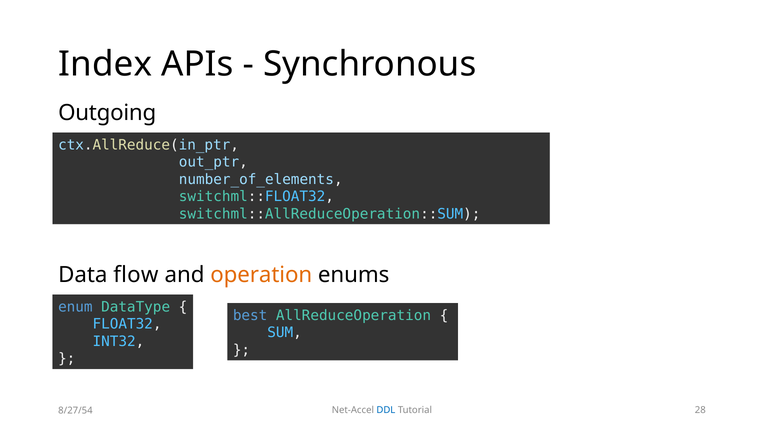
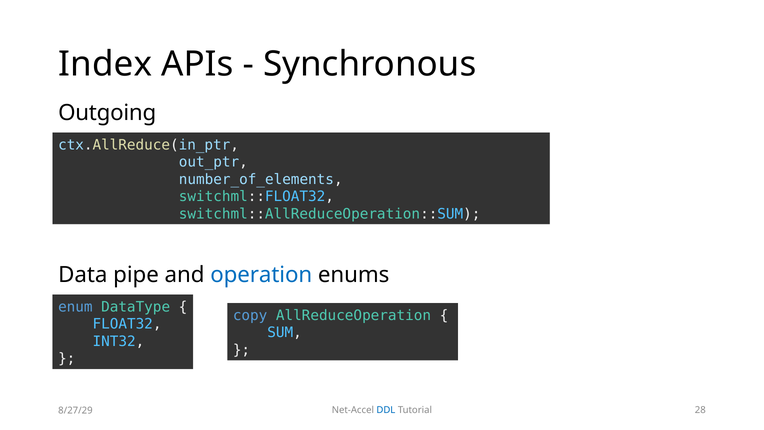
flow: flow -> pipe
operation colour: orange -> blue
best: best -> copy
8/27/54: 8/27/54 -> 8/27/29
